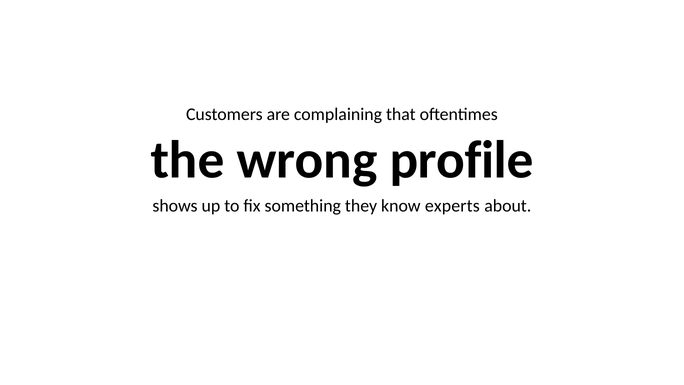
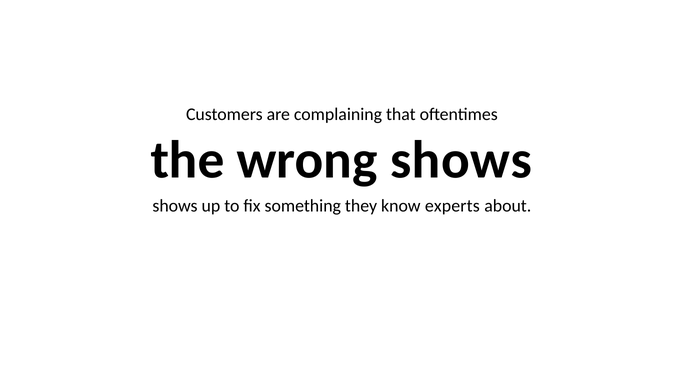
wrong profile: profile -> shows
